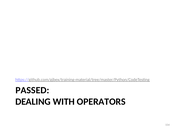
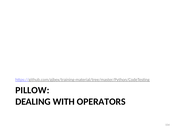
PASSED: PASSED -> PILLOW
